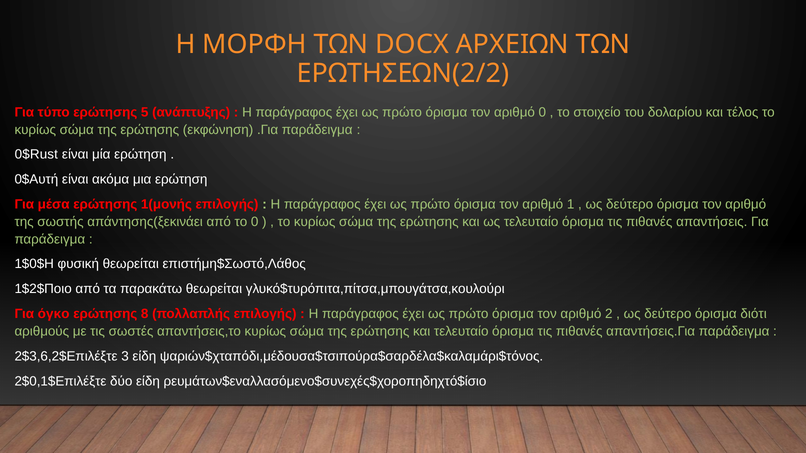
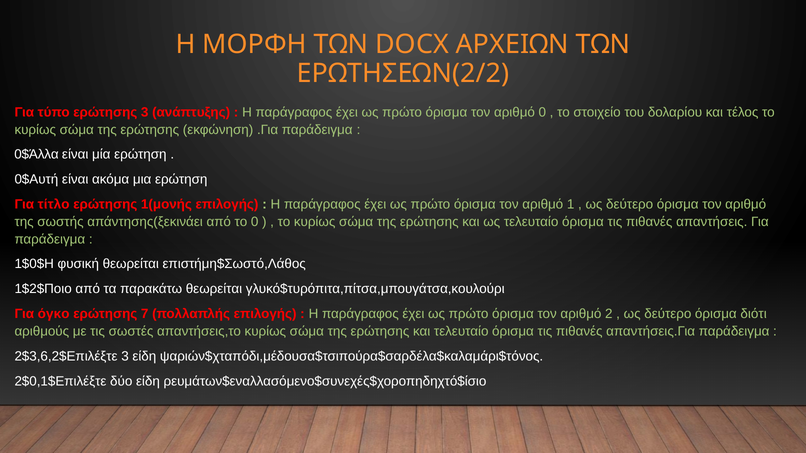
ερώτησης 5: 5 -> 3
0$Rust: 0$Rust -> 0$Άλλα
μέσα: μέσα -> τίτλο
8: 8 -> 7
